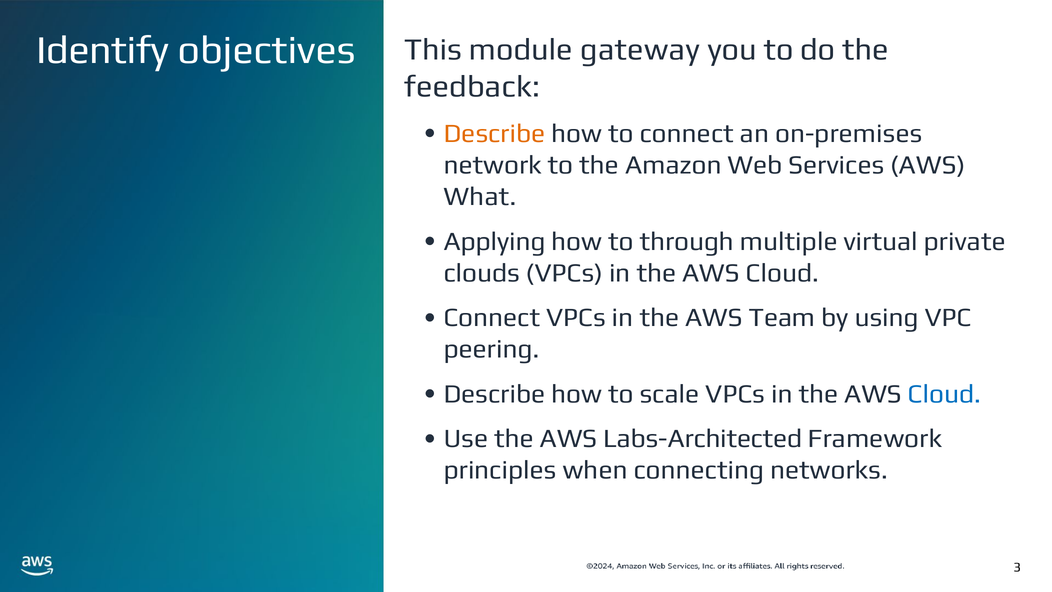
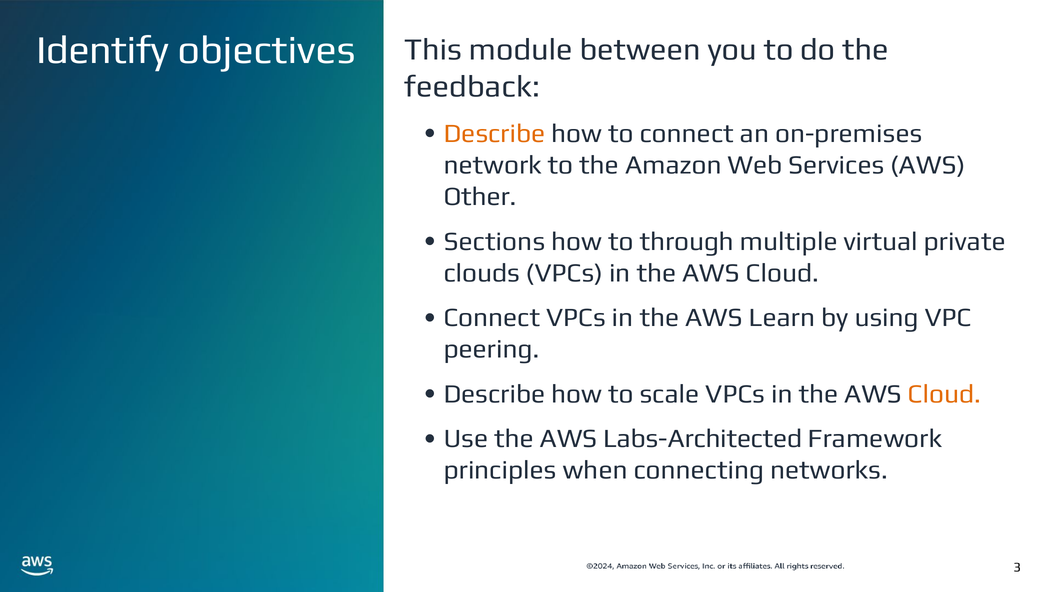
gateway: gateway -> between
What: What -> Other
Applying: Applying -> Sections
Team: Team -> Learn
Cloud at (944, 394) colour: blue -> orange
